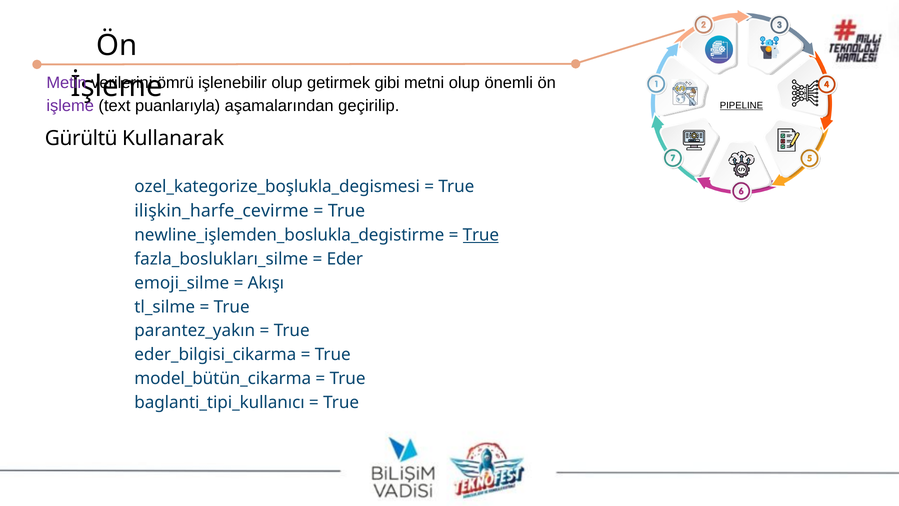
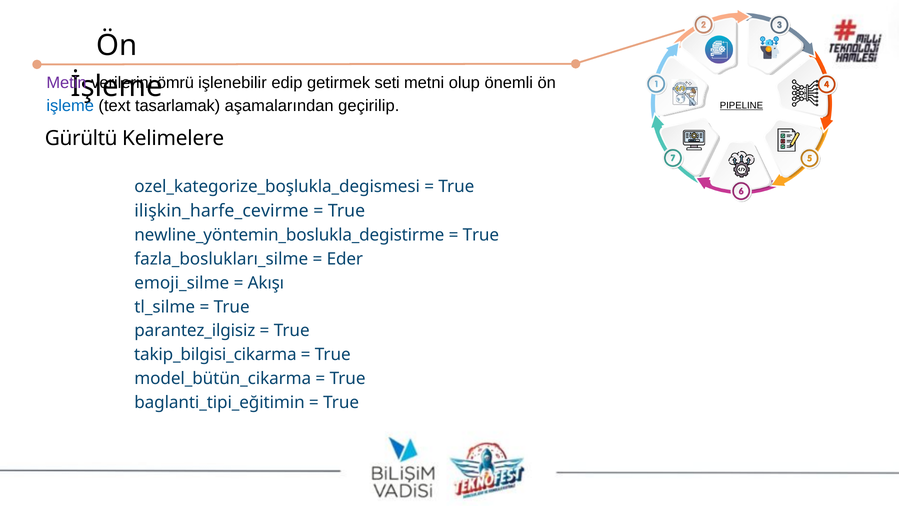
işlenebilir olup: olup -> edip
gibi: gibi -> seti
işleme colour: purple -> blue
puanlarıyla: puanlarıyla -> tasarlamak
Kullanarak: Kullanarak -> Kelimelere
newline_işlemden_boslukla_degistirme: newline_işlemden_boslukla_degistirme -> newline_yöntemin_boslukla_degistirme
True at (481, 235) underline: present -> none
parantez_yakın: parantez_yakın -> parantez_ilgisiz
eder_bilgisi_cikarma: eder_bilgisi_cikarma -> takip_bilgisi_cikarma
baglanti_tipi_kullanıcı: baglanti_tipi_kullanıcı -> baglanti_tipi_eğitimin
